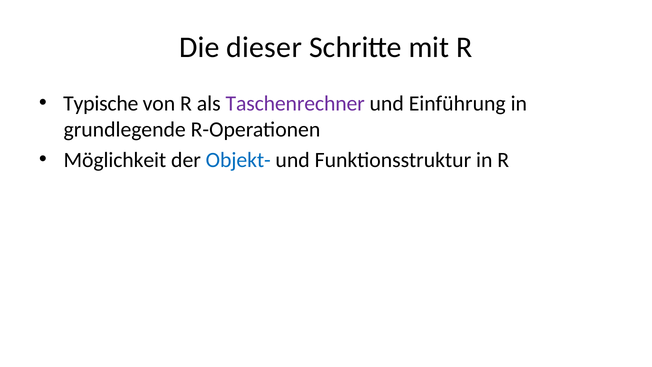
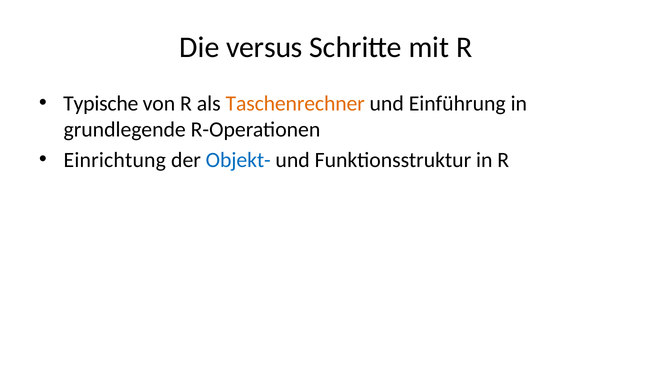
dieser: dieser -> versus
Taschenrechner colour: purple -> orange
Möglichkeit: Möglichkeit -> Einrichtung
